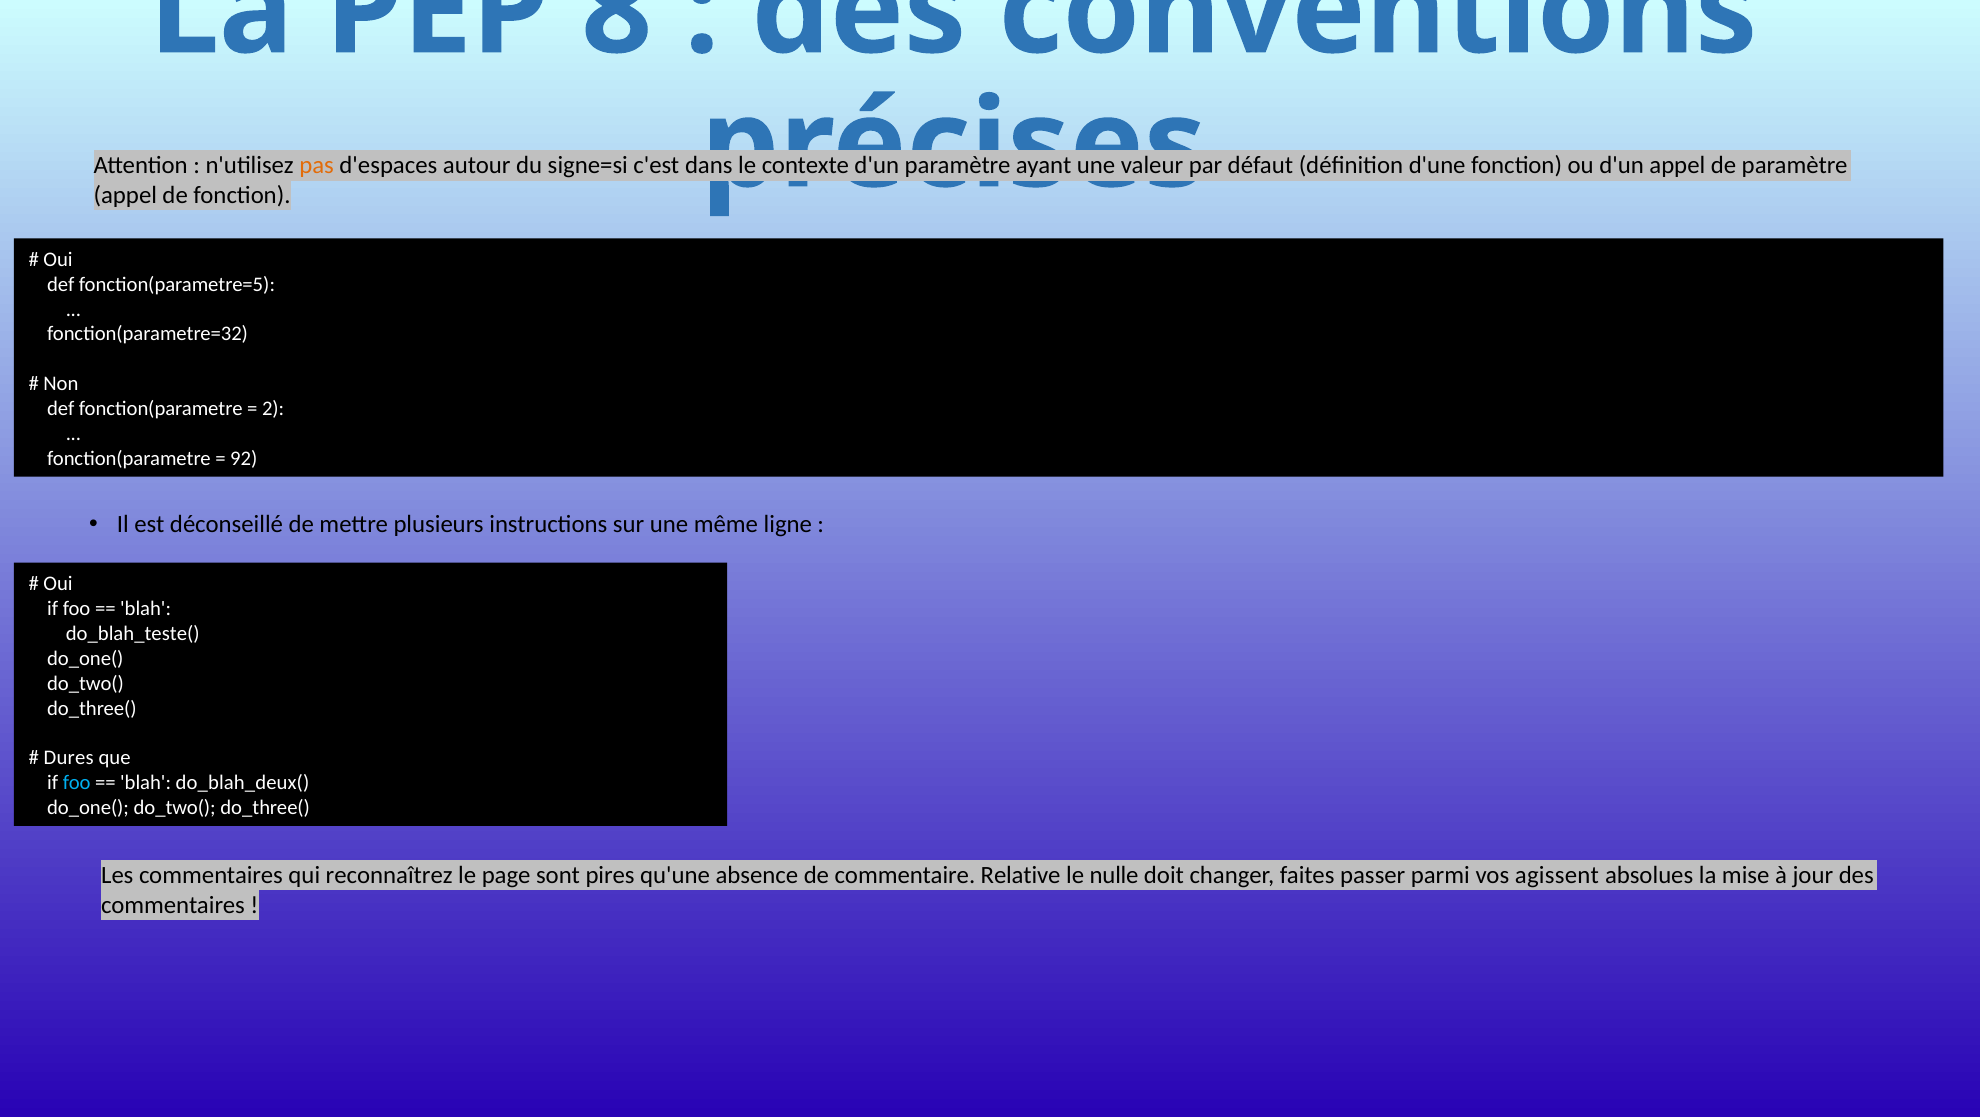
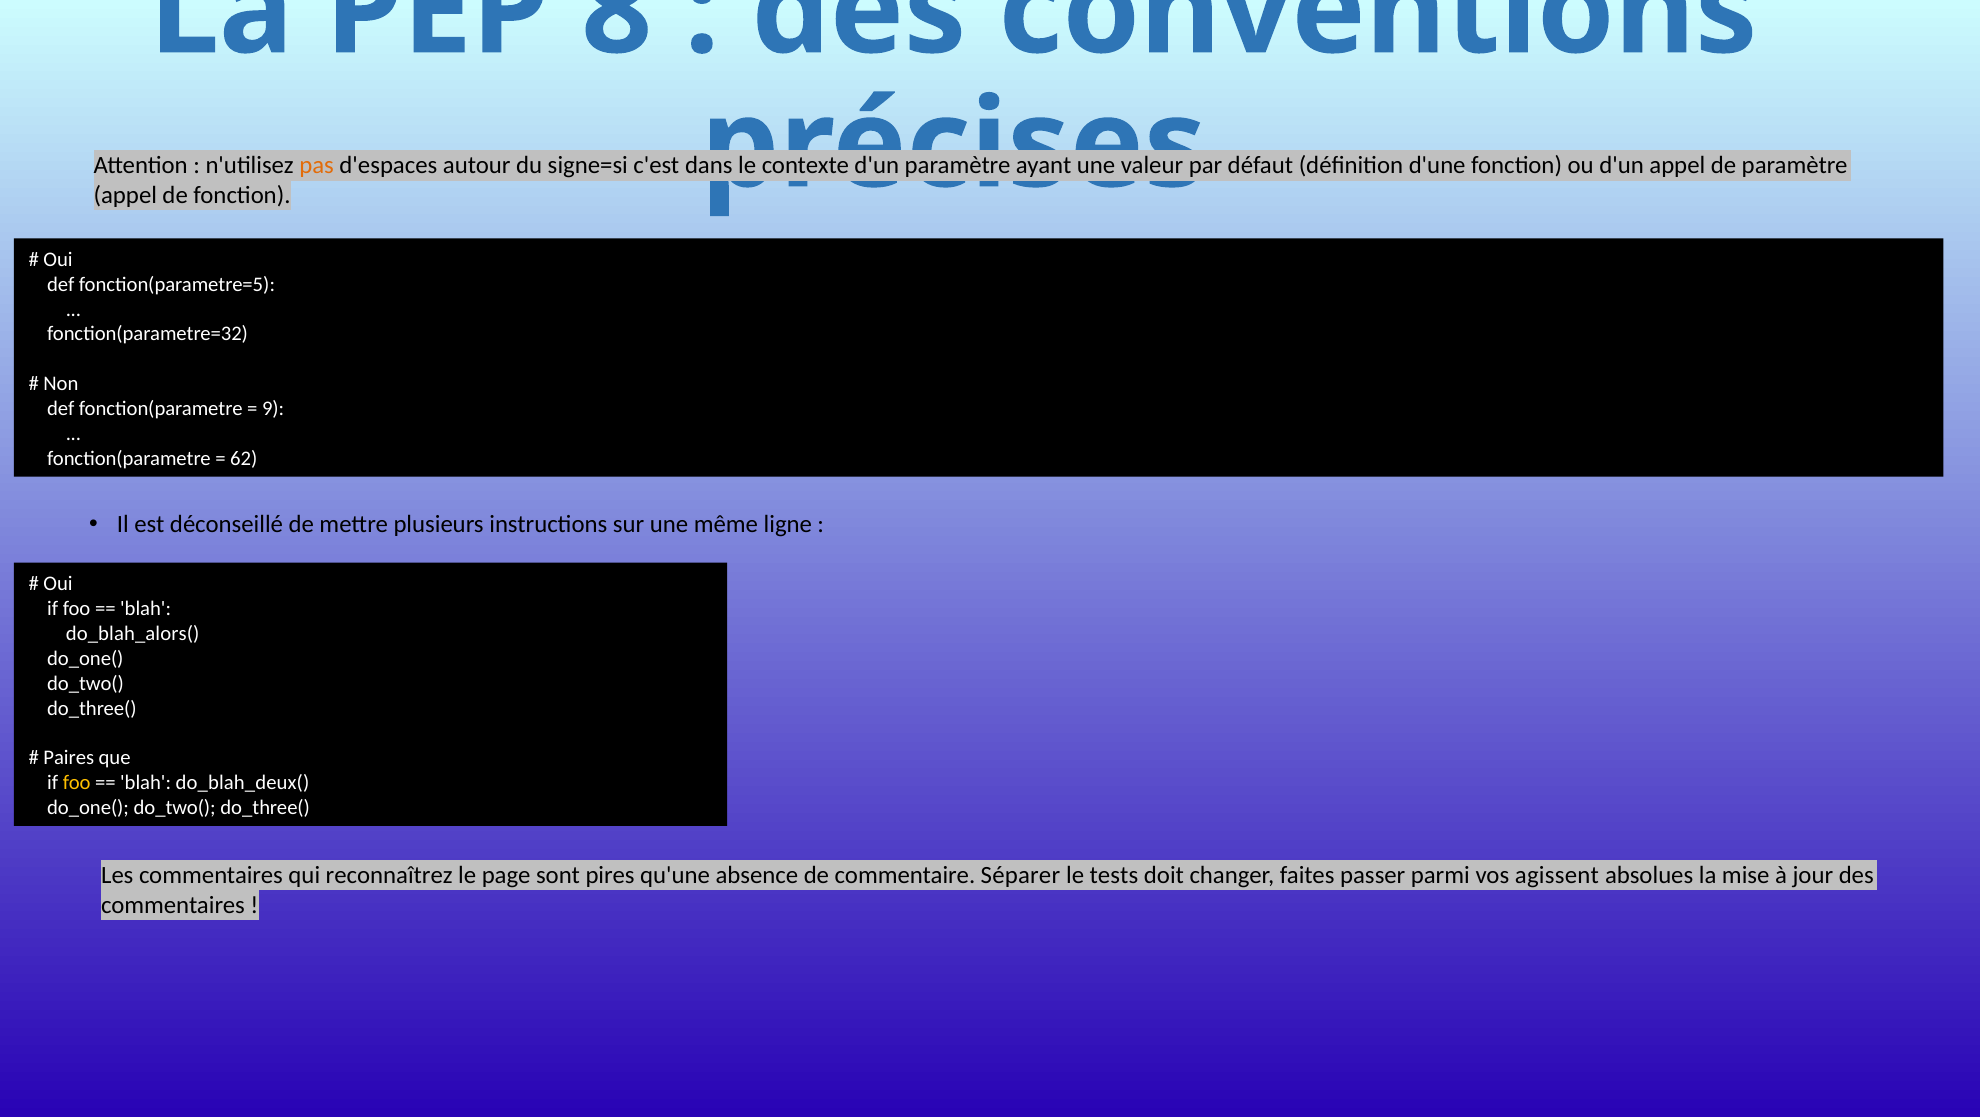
2: 2 -> 9
92: 92 -> 62
do_blah_teste(: do_blah_teste( -> do_blah_alors(
Dures: Dures -> Paires
foo at (77, 782) colour: light blue -> yellow
Relative: Relative -> Séparer
nulle: nulle -> tests
